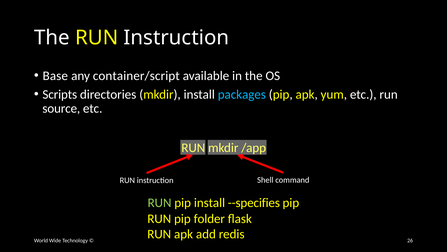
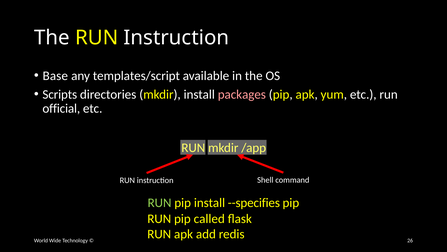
container/script: container/script -> templates/script
packages colour: light blue -> pink
source: source -> official
folder: folder -> called
